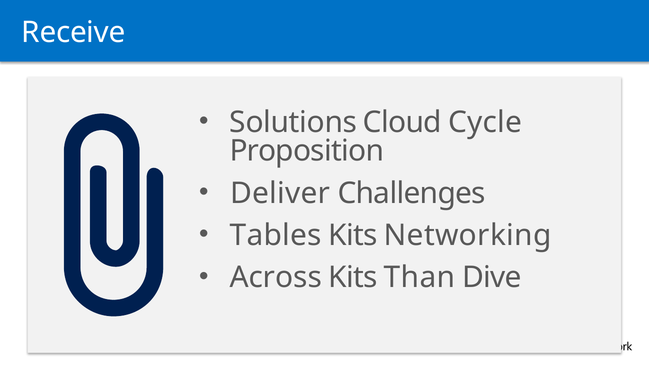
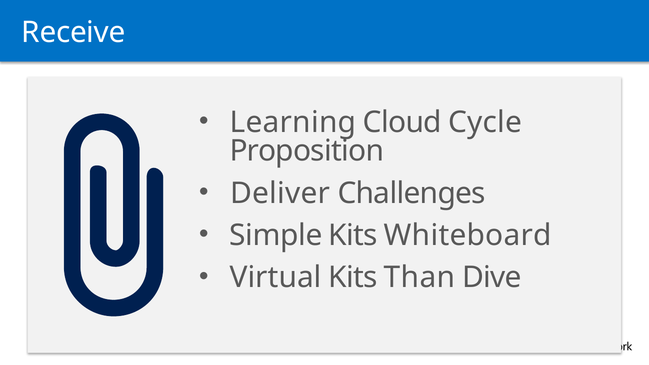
Solutions: Solutions -> Learning
Tables: Tables -> Simple
Networking: Networking -> Whiteboard
Across: Across -> Virtual
